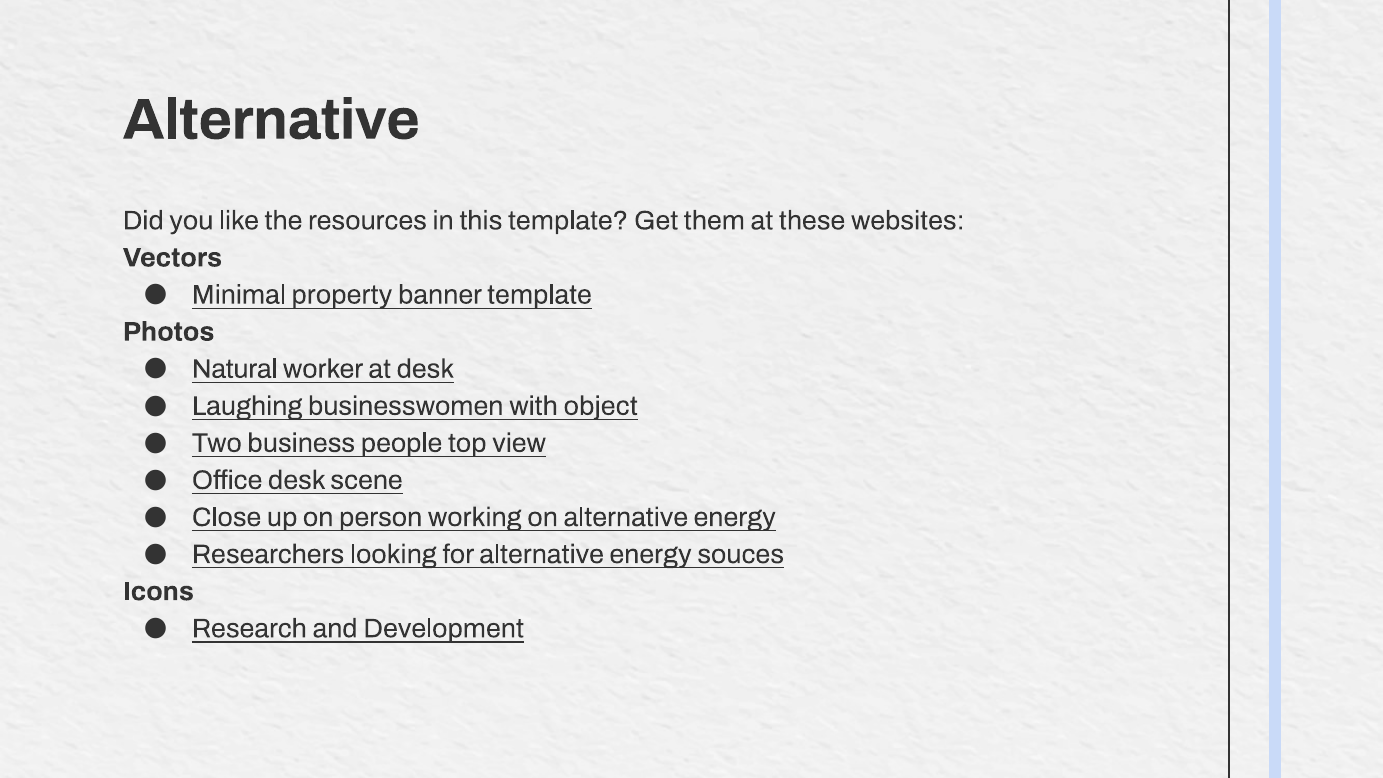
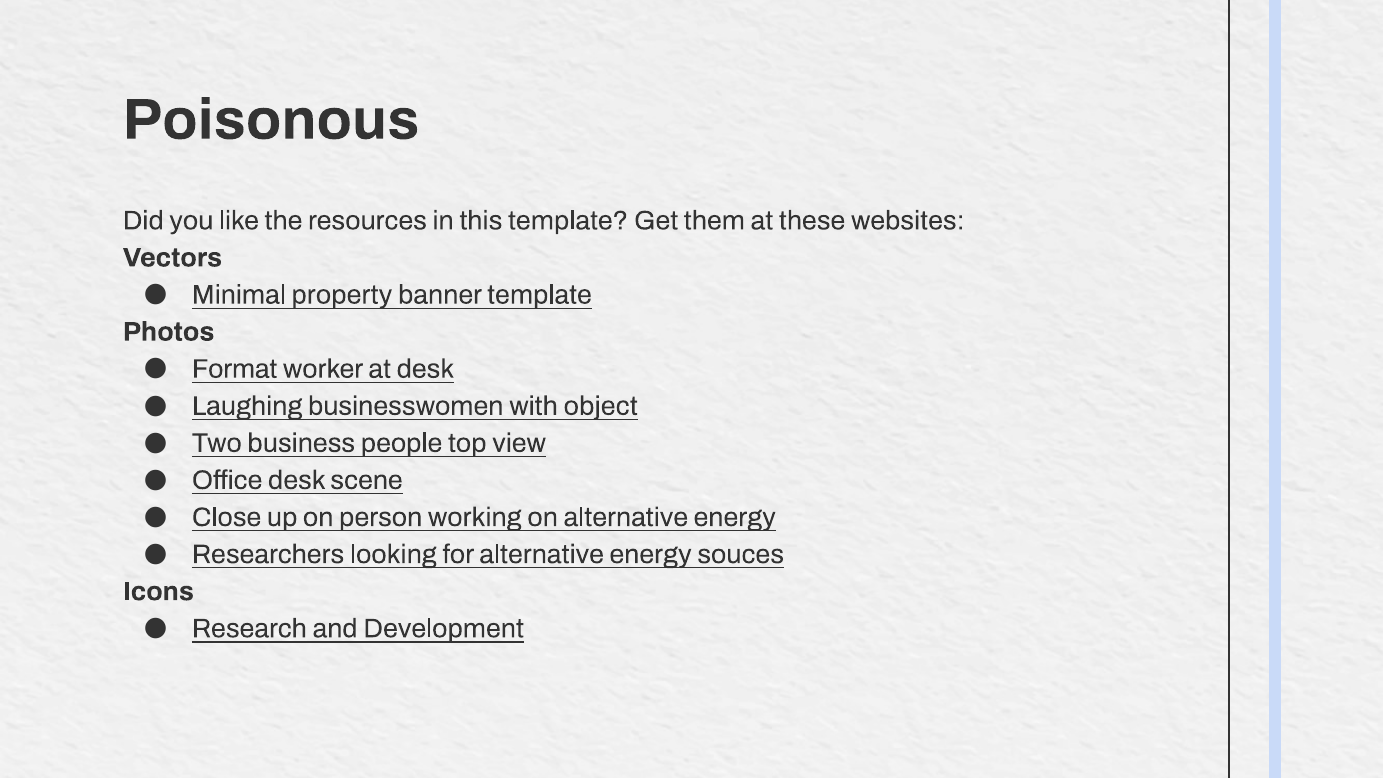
Alternative at (271, 120): Alternative -> Poisonous
Natural: Natural -> Format
